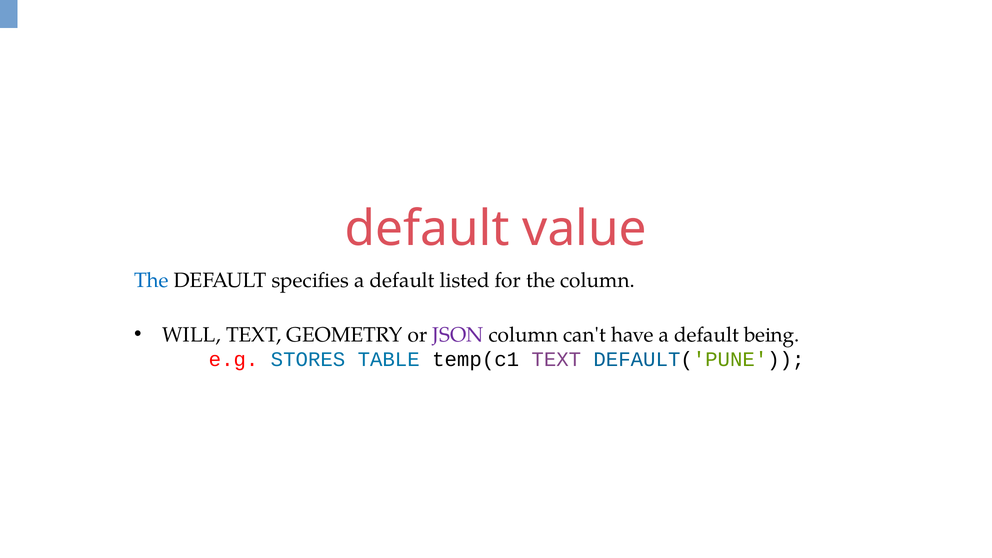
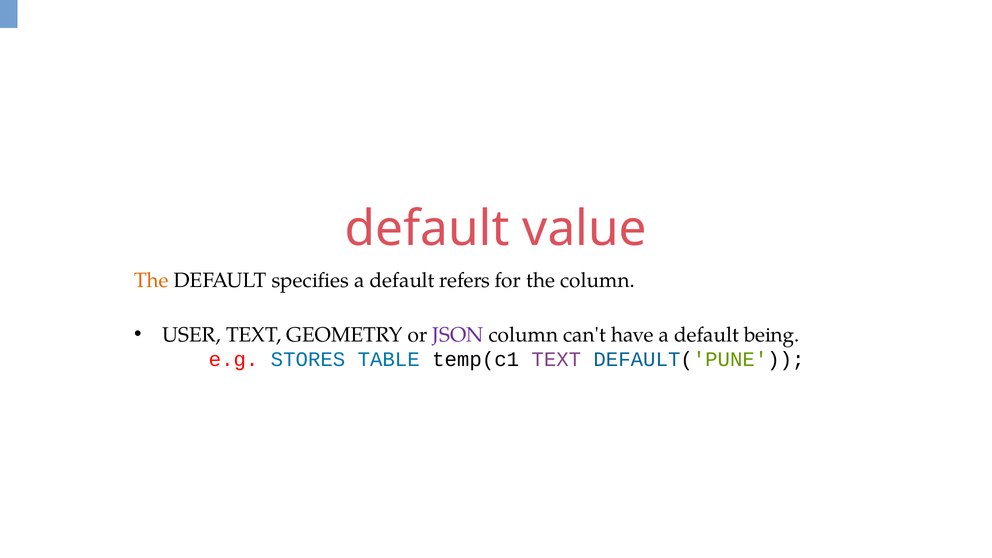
The at (152, 280) colour: blue -> orange
listed: listed -> refers
WILL: WILL -> USER
